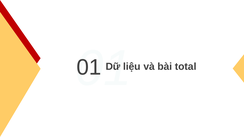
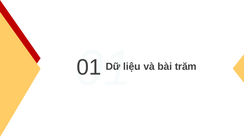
total: total -> trăm
